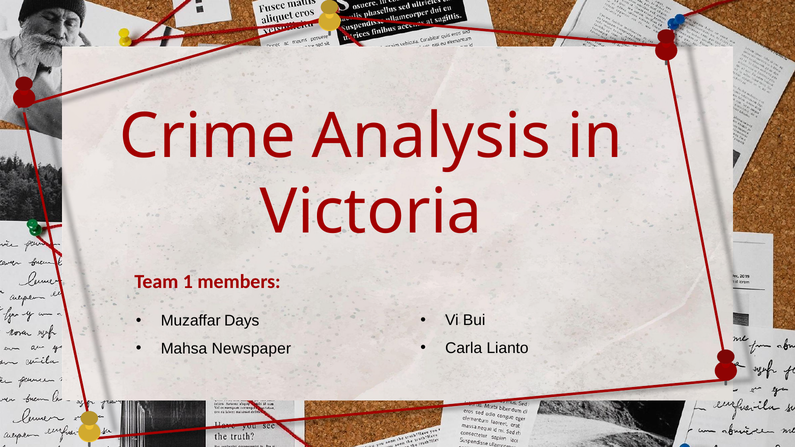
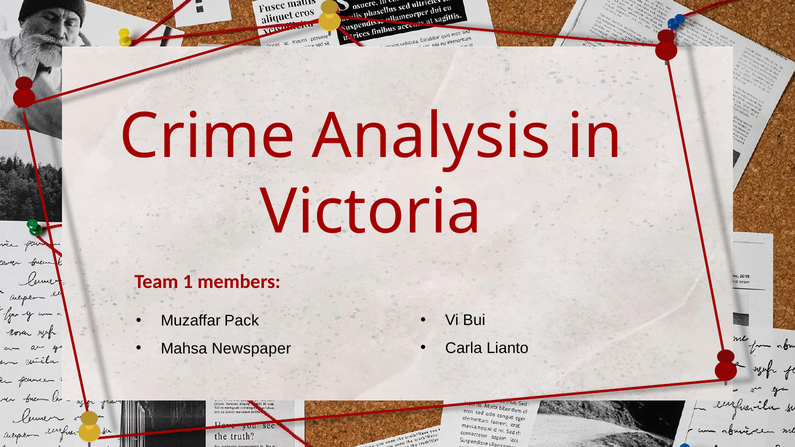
Days: Days -> Pack
